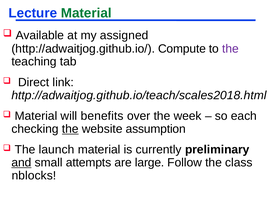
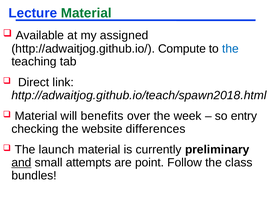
the at (230, 49) colour: purple -> blue
http://adwaitjog.github.io/teach/scales2018.html: http://adwaitjog.github.io/teach/scales2018.html -> http://adwaitjog.github.io/teach/spawn2018.html
each: each -> entry
the at (70, 129) underline: present -> none
assumption: assumption -> differences
large: large -> point
nblocks: nblocks -> bundles
